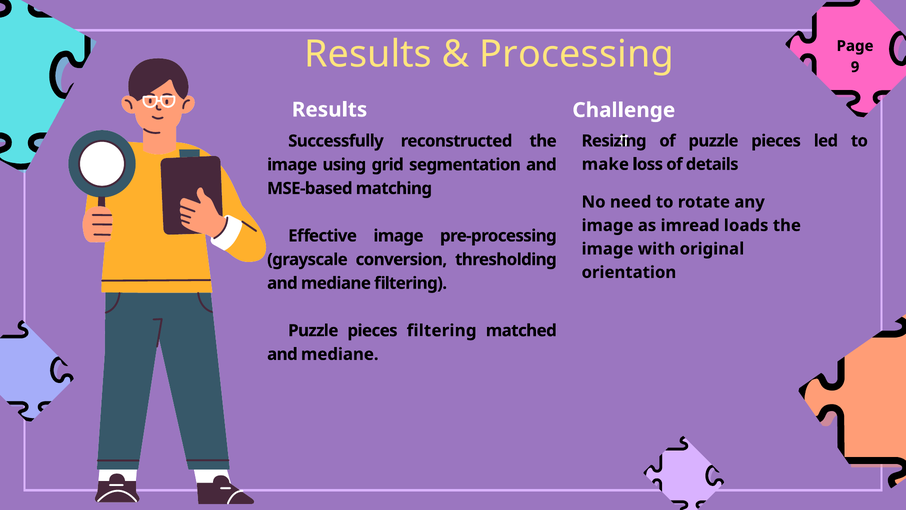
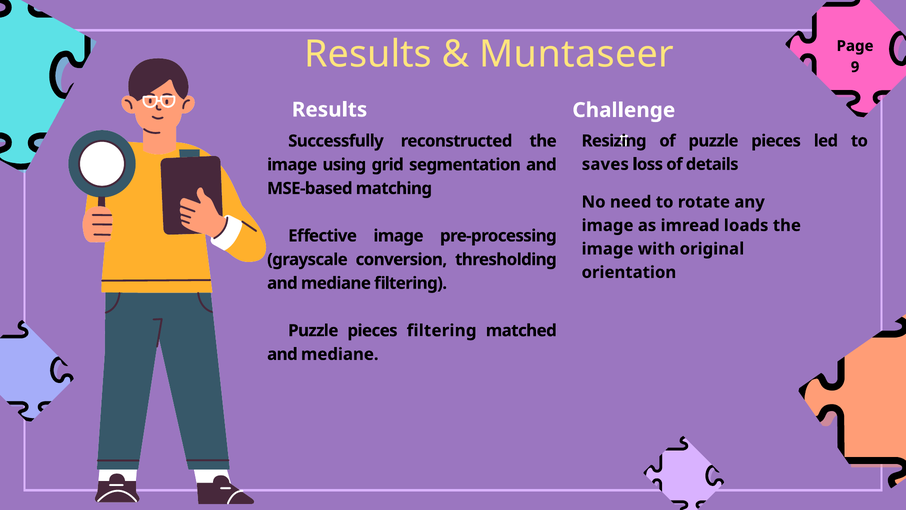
Processing: Processing -> Muntaseer
make: make -> saves
